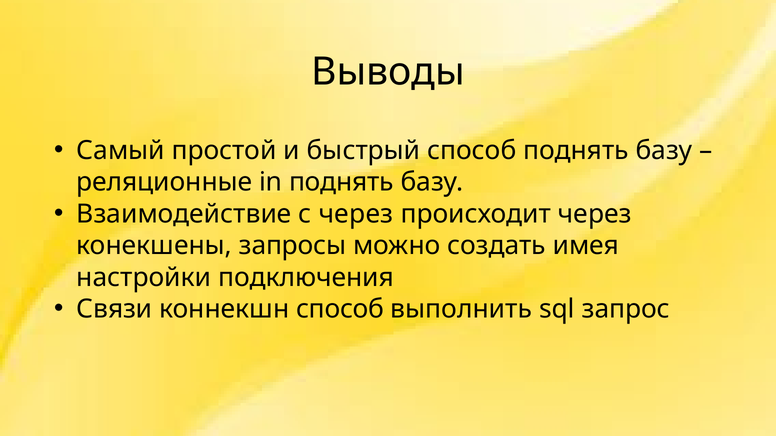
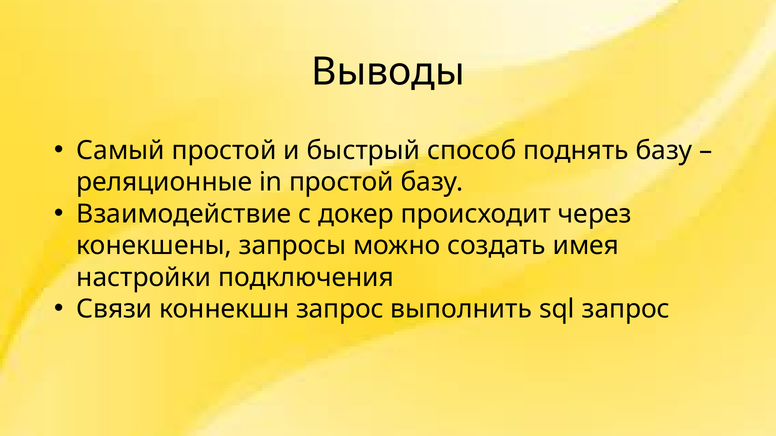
in поднять: поднять -> простой
с через: через -> докер
коннекшн способ: способ -> запрос
